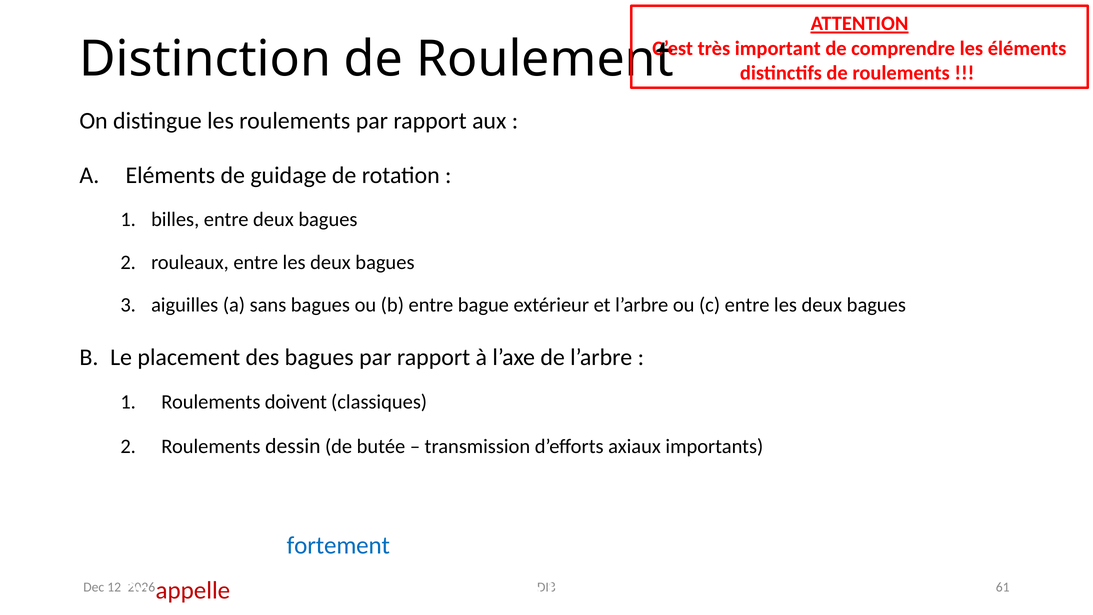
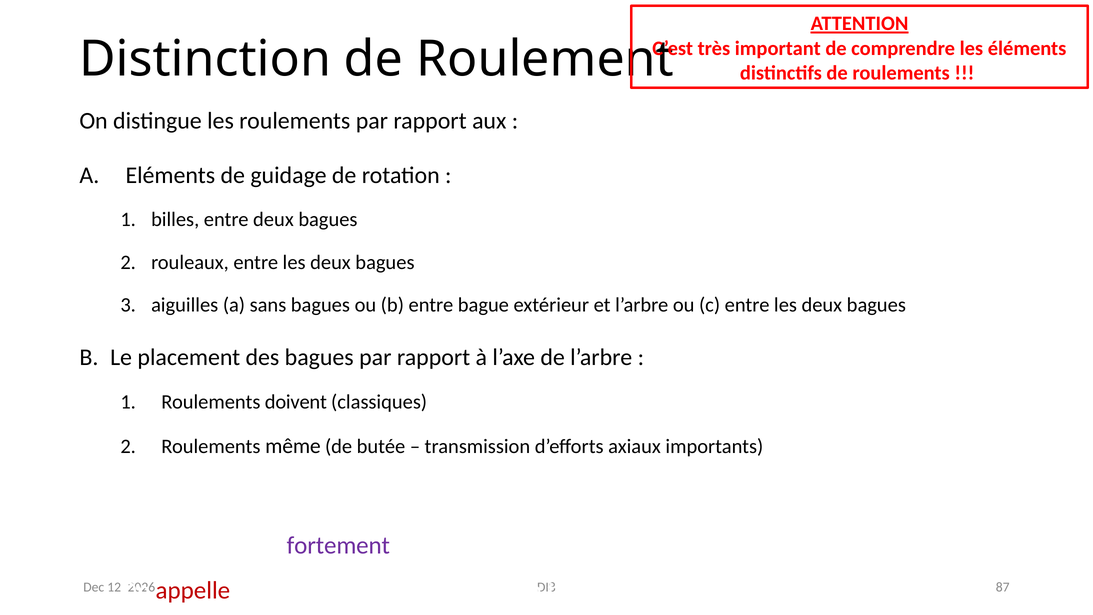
dessin: dessin -> même
fortement colour: blue -> purple
61: 61 -> 87
